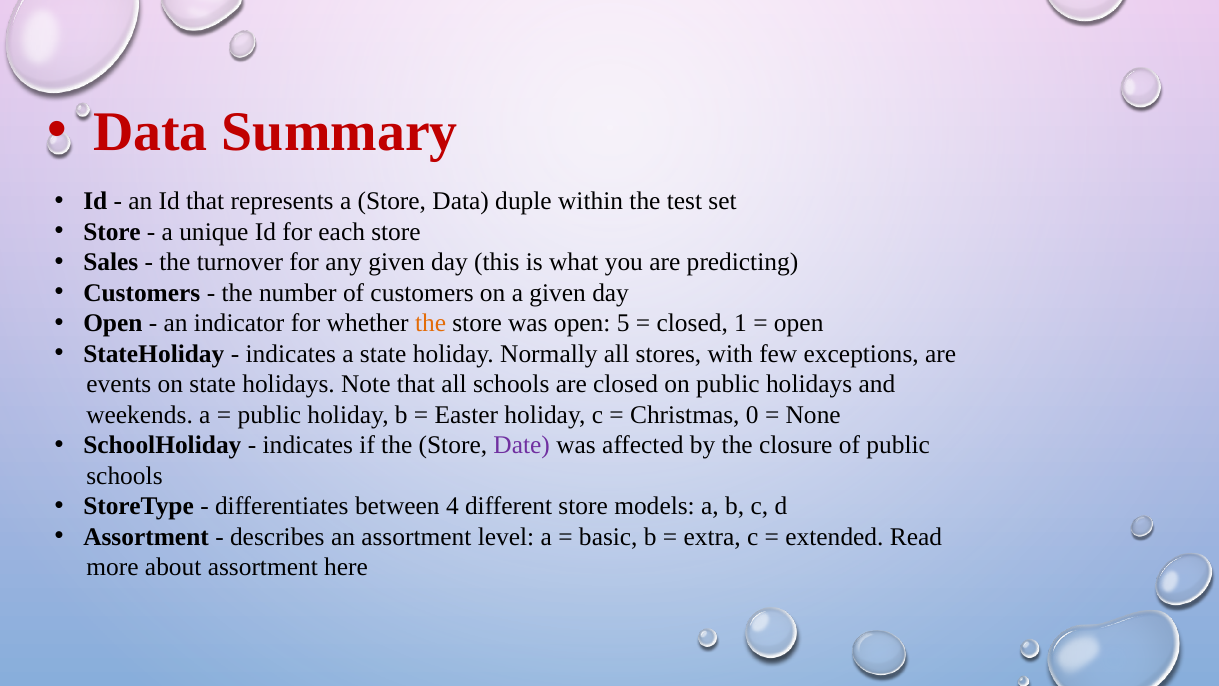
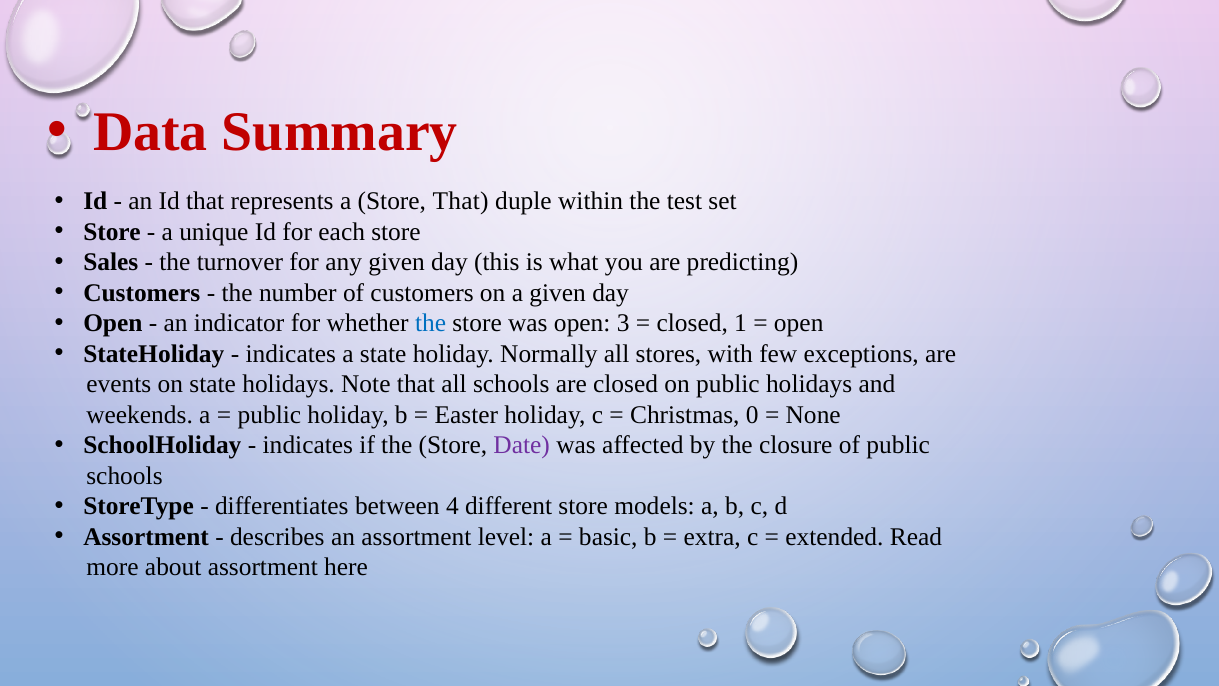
Store Data: Data -> That
the at (431, 323) colour: orange -> blue
5: 5 -> 3
